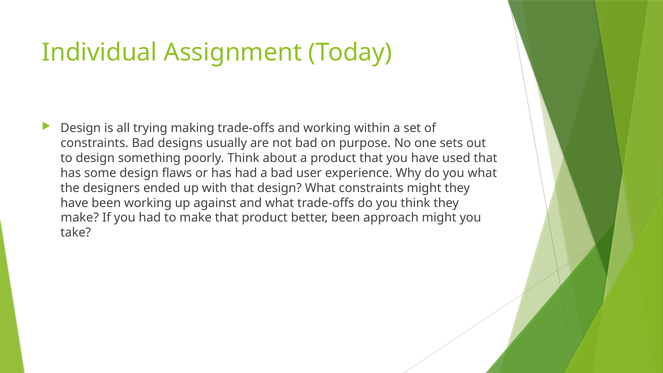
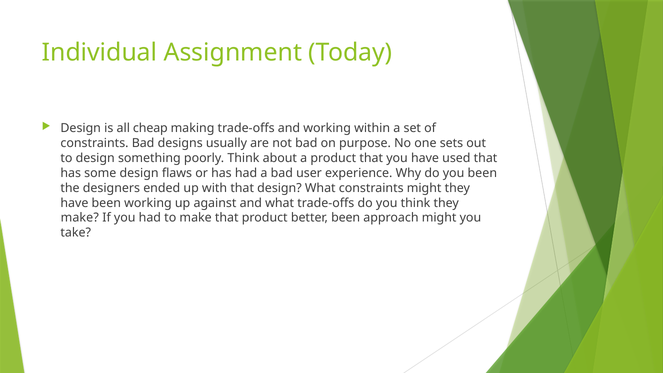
trying: trying -> cheap
you what: what -> been
